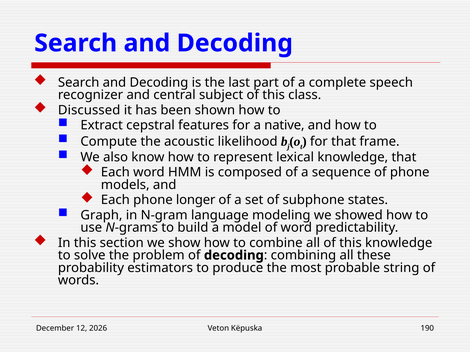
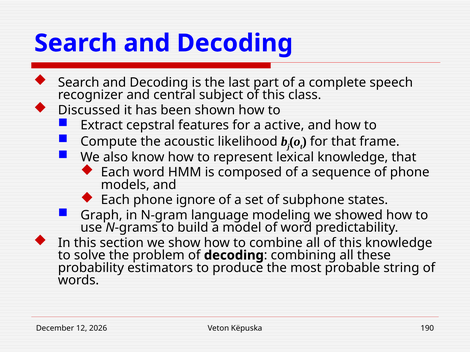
native: native -> active
longer: longer -> ignore
